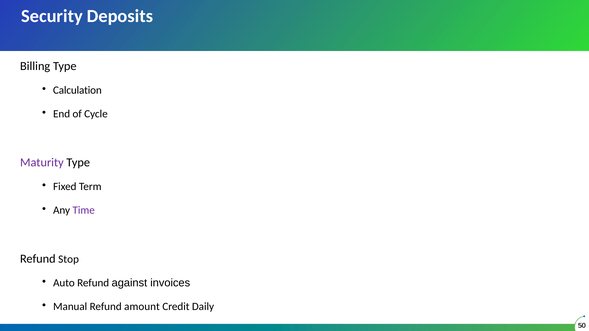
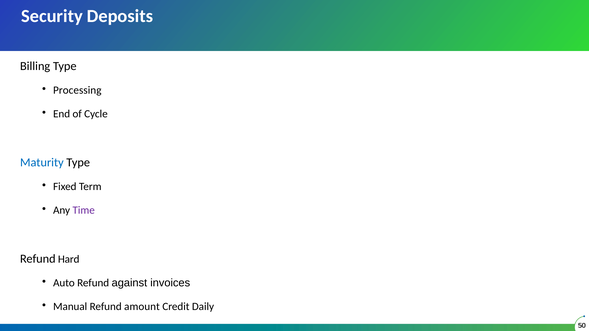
Calculation: Calculation -> Processing
Maturity colour: purple -> blue
Stop: Stop -> Hard
